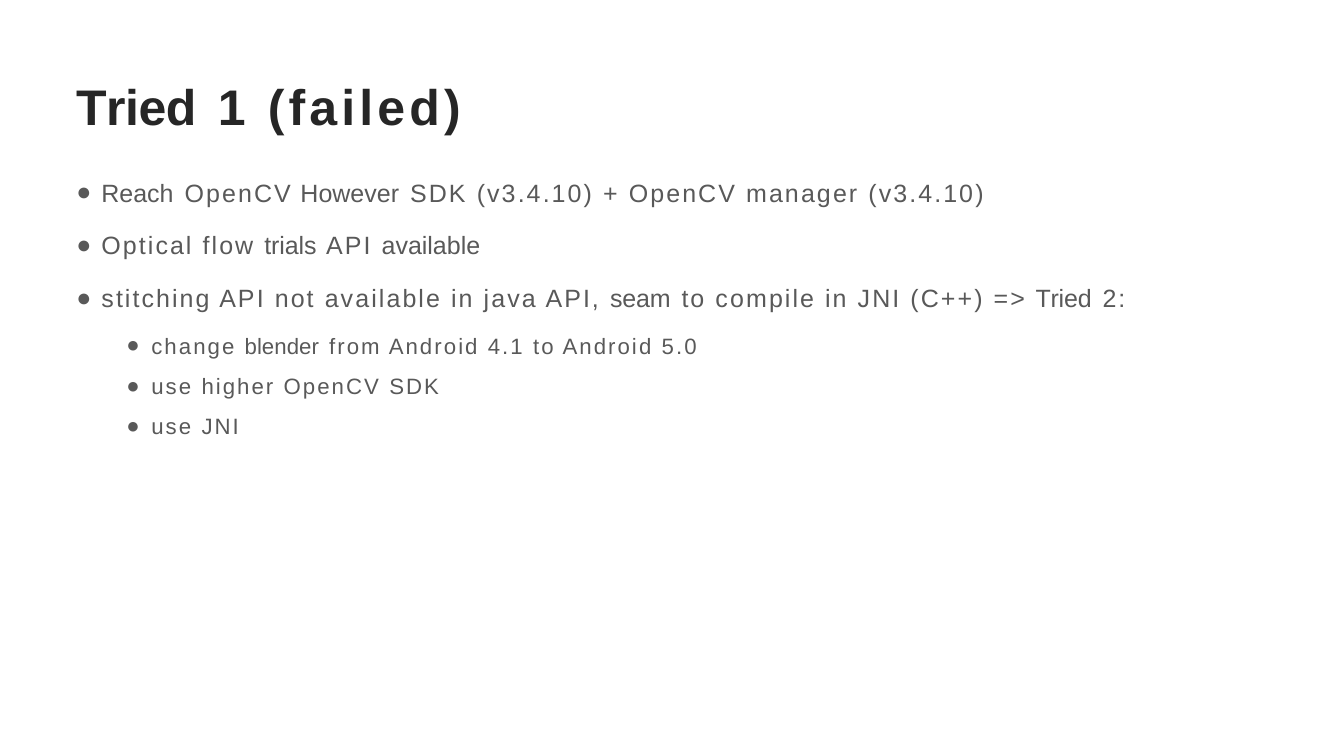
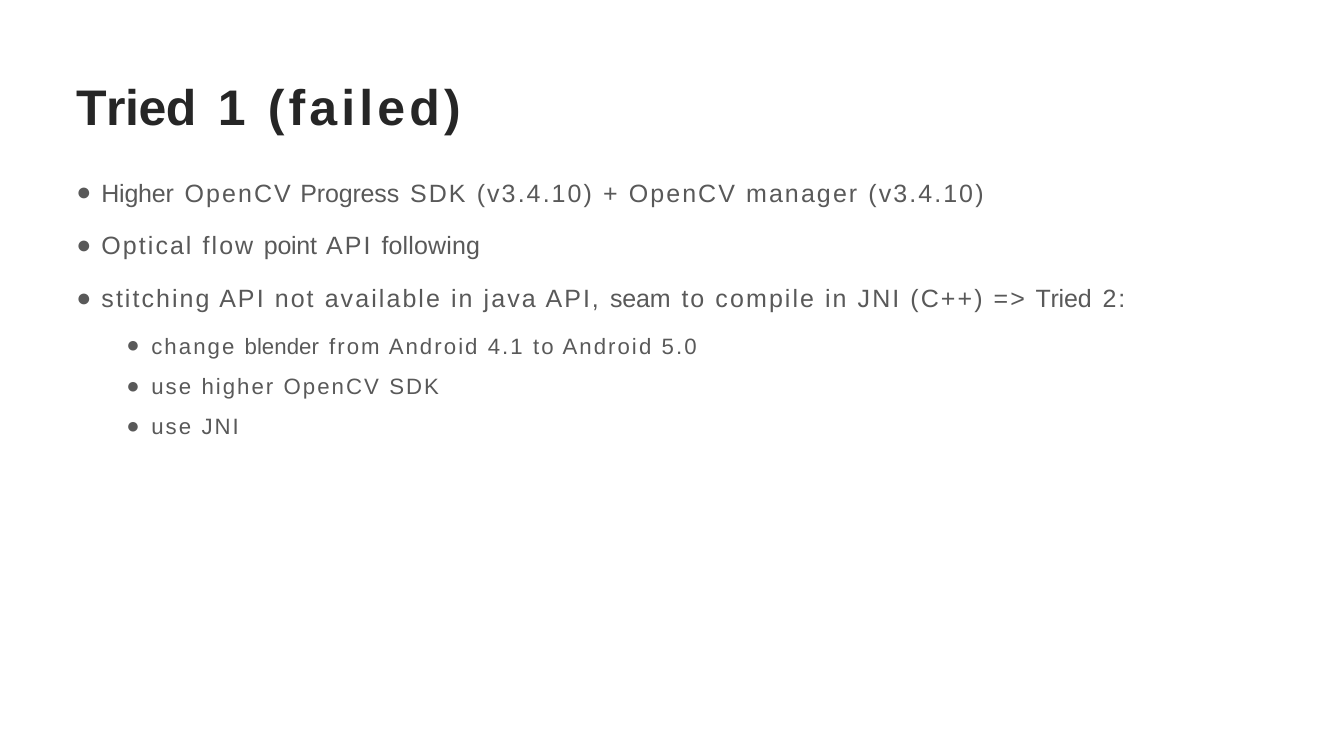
Reach at (138, 194): Reach -> Higher
However: However -> Progress
trials: trials -> point
API available: available -> following
